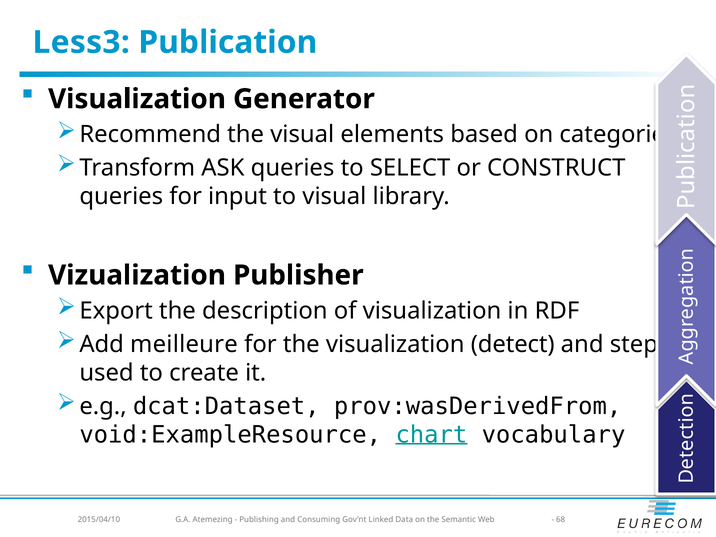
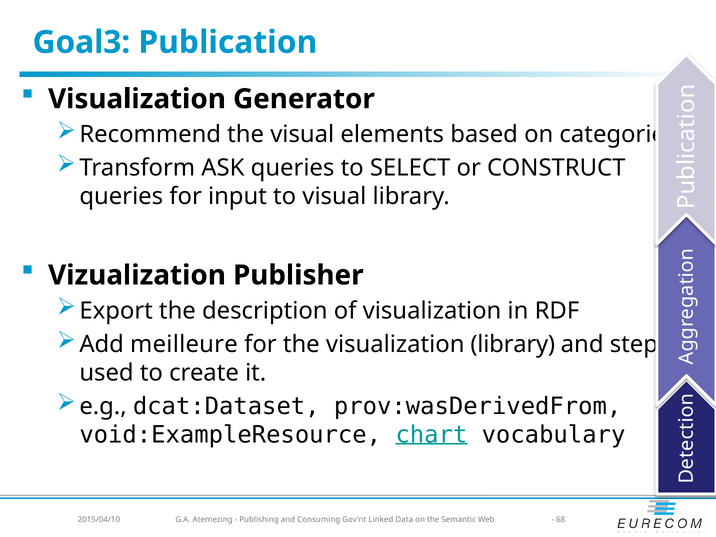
Less3: Less3 -> Goal3
visualization detect: detect -> library
